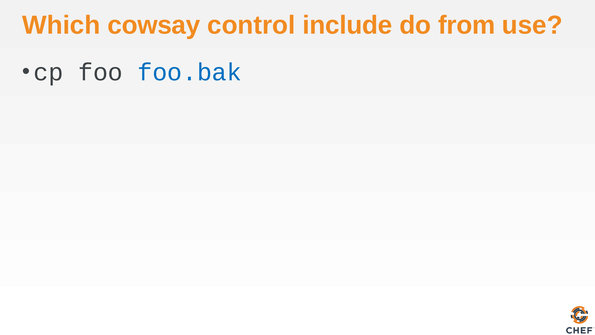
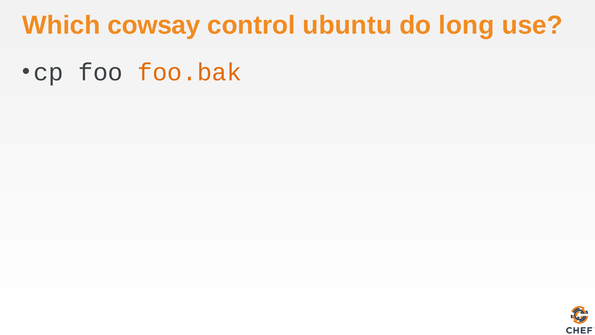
include: include -> ubuntu
from: from -> long
foo.bak colour: blue -> orange
